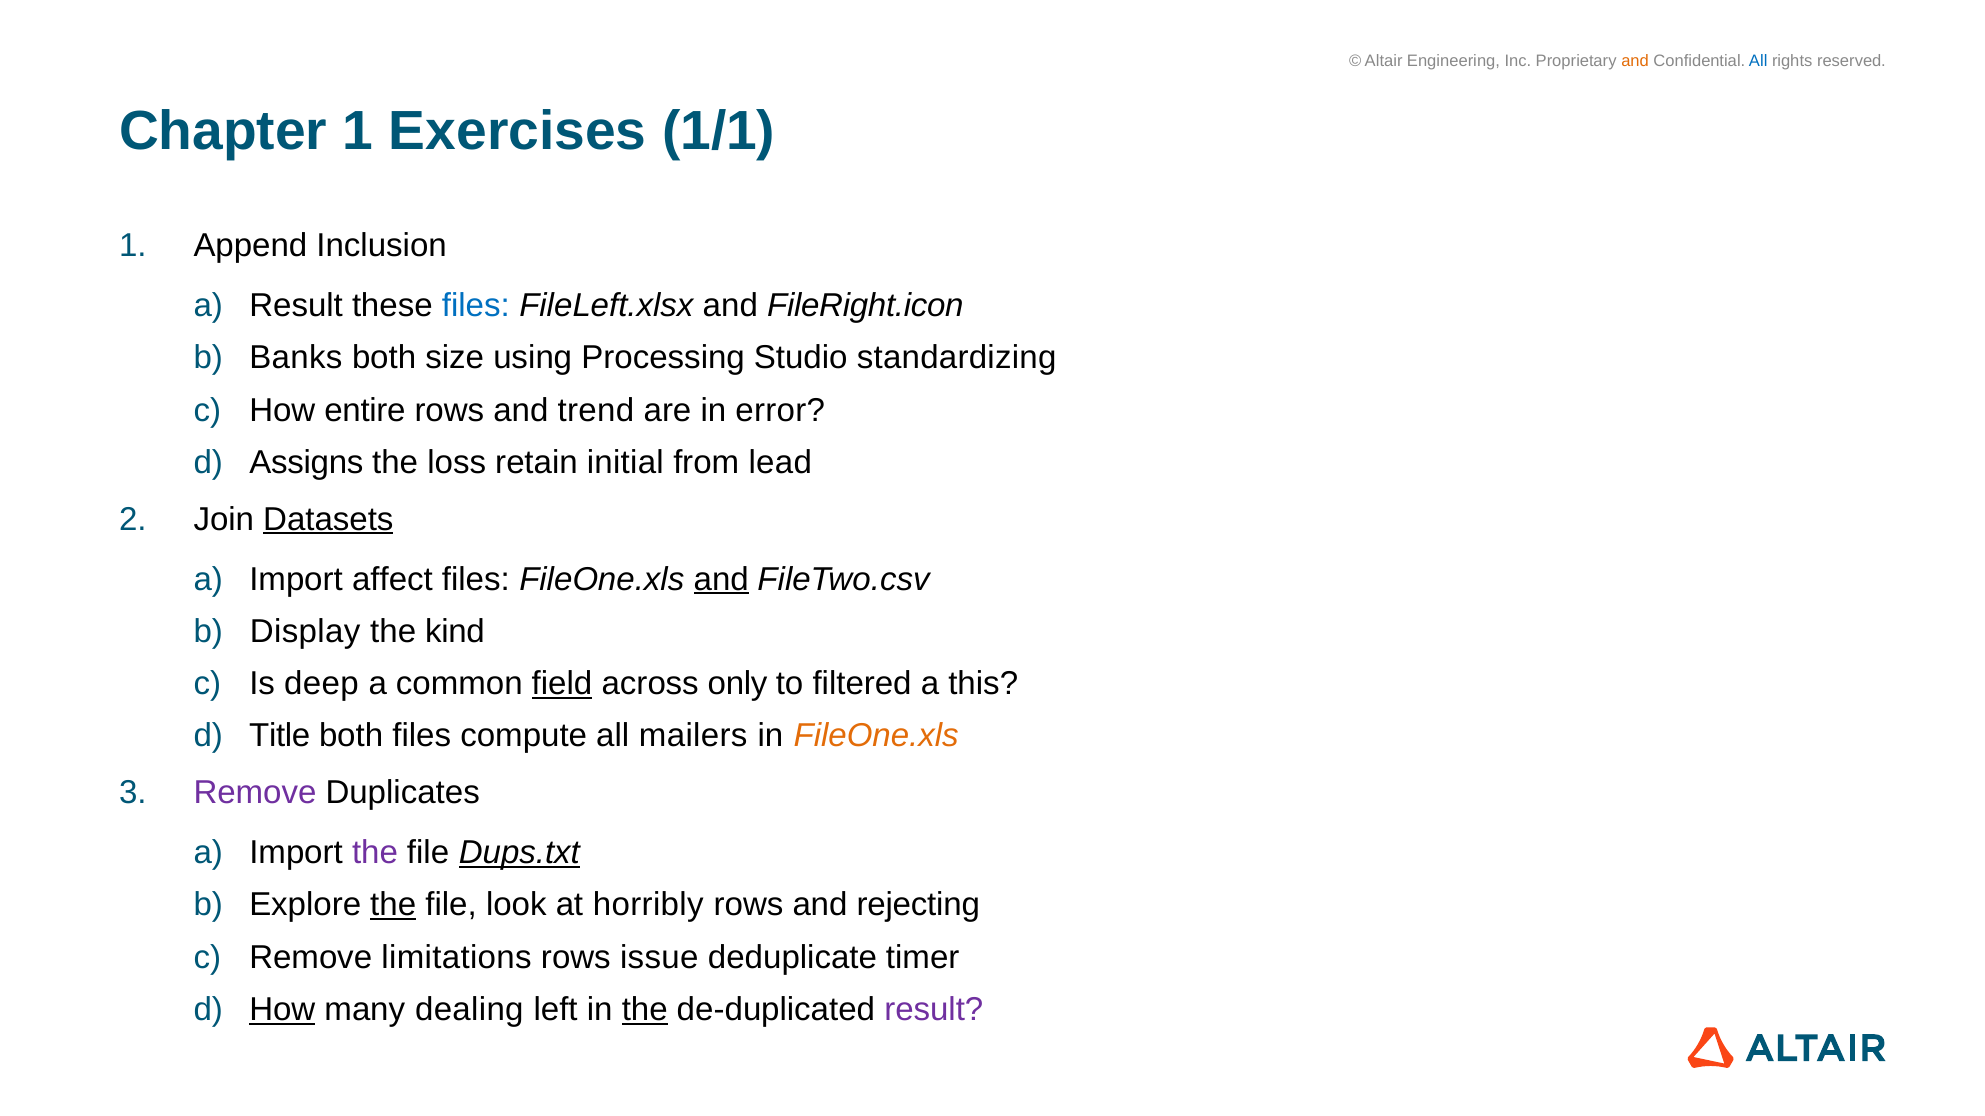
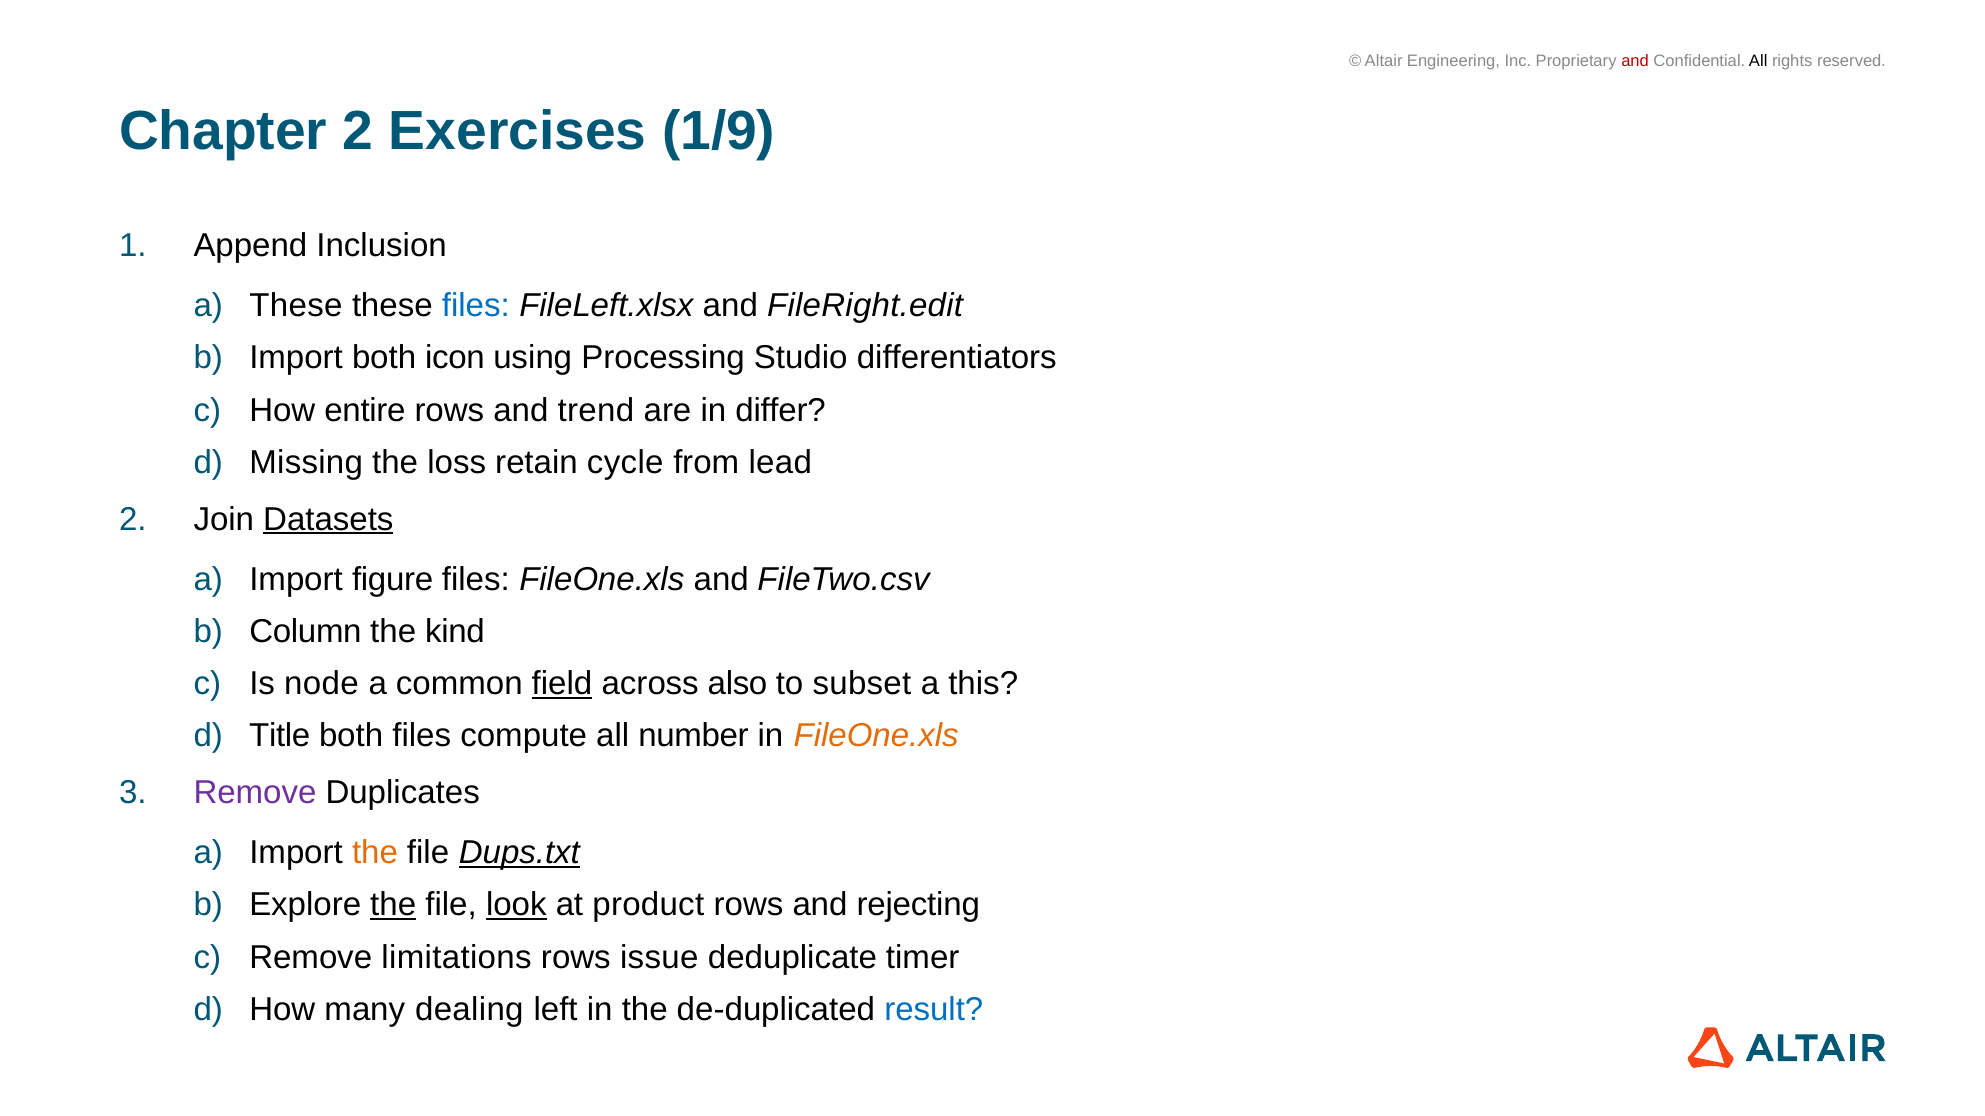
and at (1635, 61) colour: orange -> red
All at (1758, 61) colour: blue -> black
Chapter 1: 1 -> 2
1/1: 1/1 -> 1/9
a Result: Result -> These
FileRight.icon: FileRight.icon -> FileRight.edit
Banks at (296, 358): Banks -> Import
size: size -> icon
standardizing: standardizing -> differentiators
error: error -> differ
Assigns: Assigns -> Missing
initial: initial -> cycle
affect: affect -> figure
and at (721, 580) underline: present -> none
Display: Display -> Column
deep: deep -> node
only: only -> also
filtered: filtered -> subset
mailers: mailers -> number
the at (375, 853) colour: purple -> orange
look underline: none -> present
horribly: horribly -> product
How at (282, 1010) underline: present -> none
the at (645, 1010) underline: present -> none
result at (934, 1010) colour: purple -> blue
